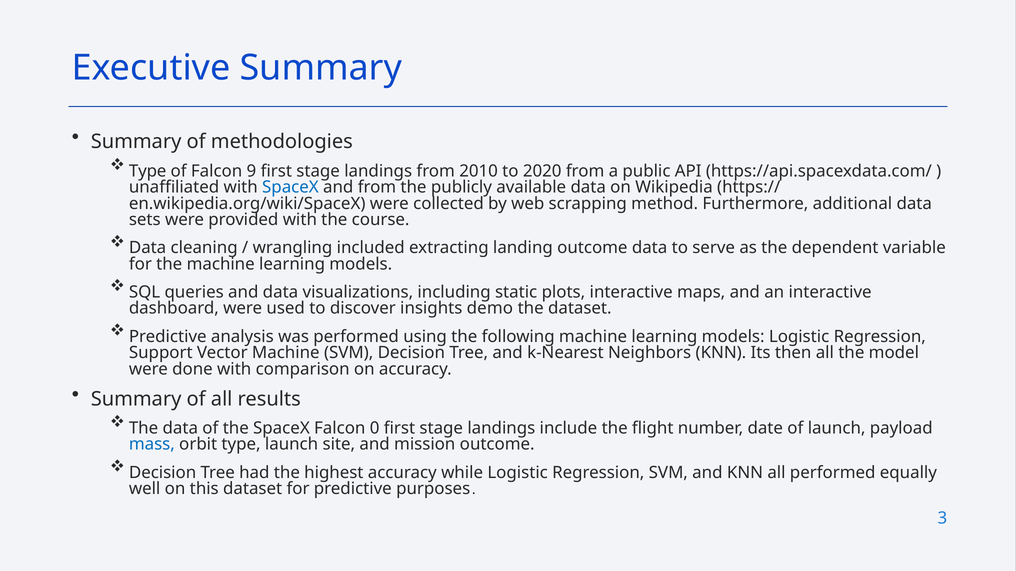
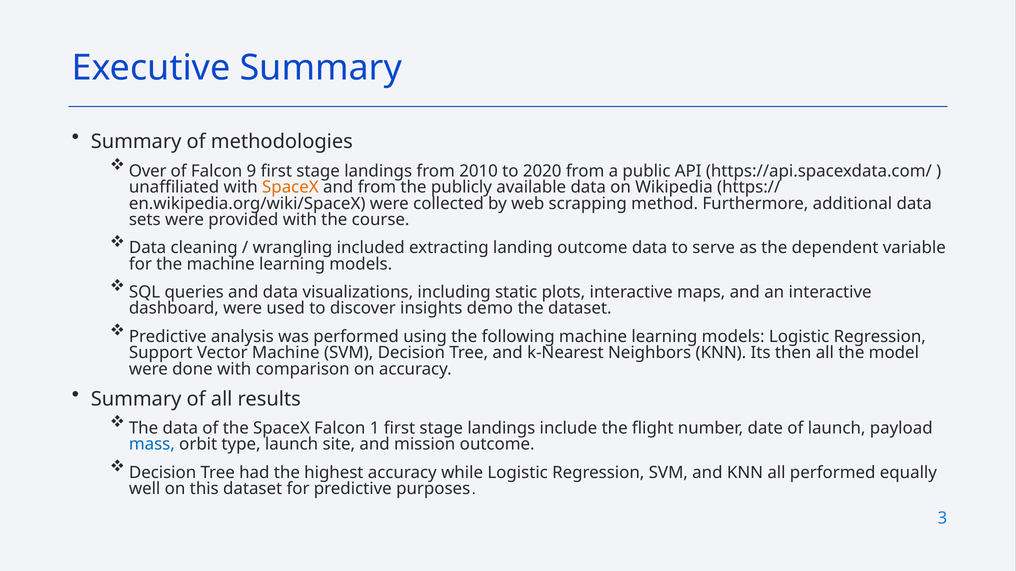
Type at (148, 171): Type -> Over
SpaceX at (290, 187) colour: blue -> orange
0: 0 -> 1
